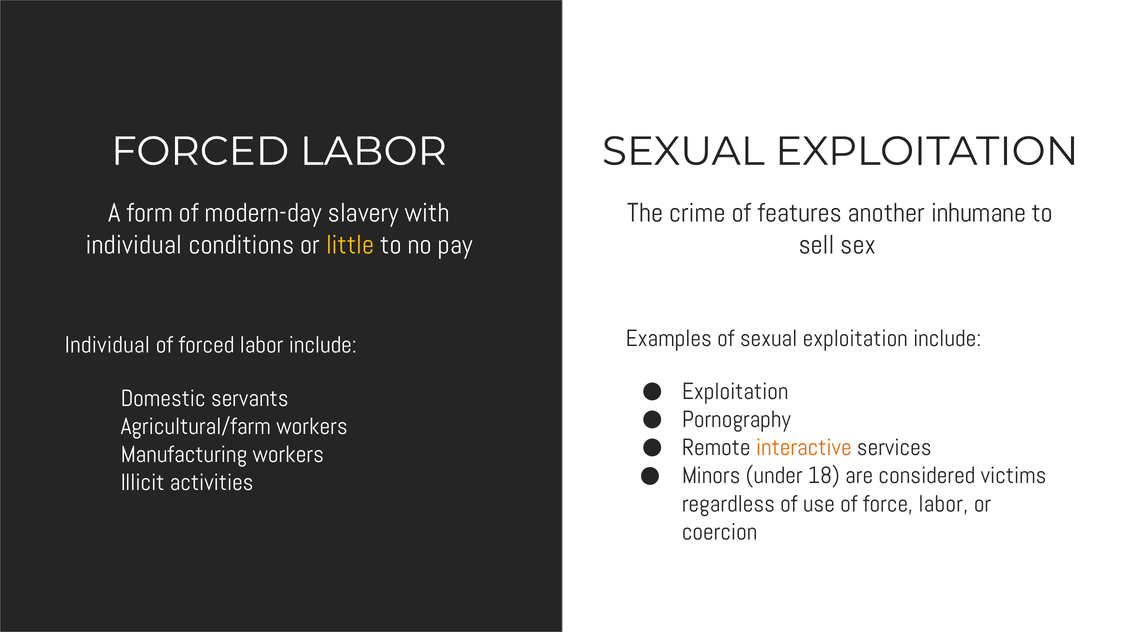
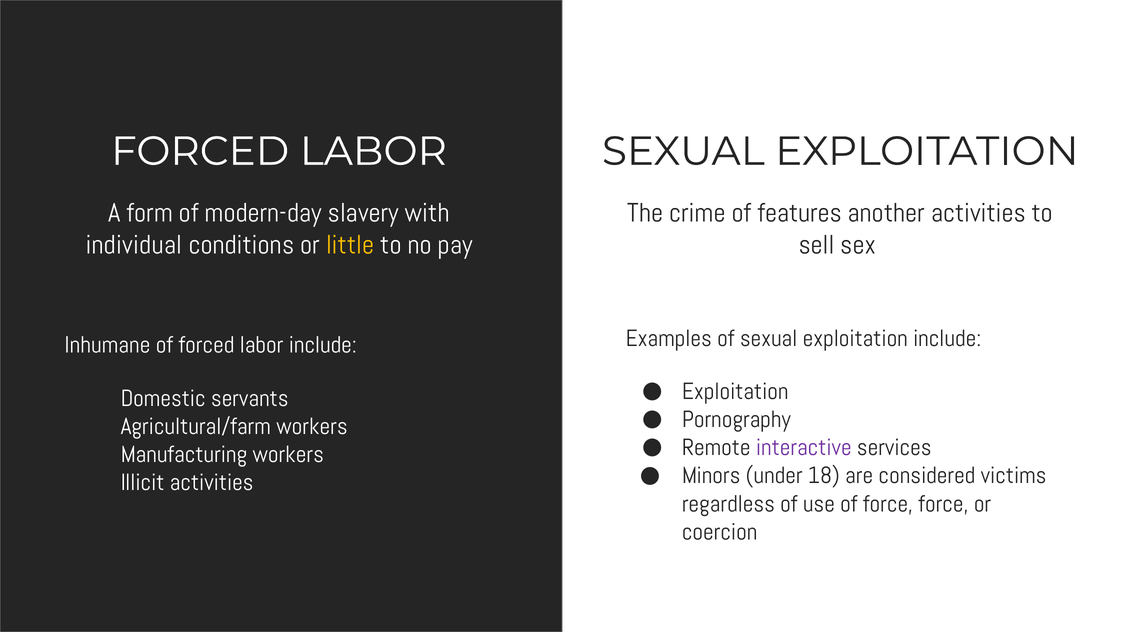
another inhumane: inhumane -> activities
Individual at (107, 345): Individual -> Inhumane
interactive colour: orange -> purple
force labor: labor -> force
